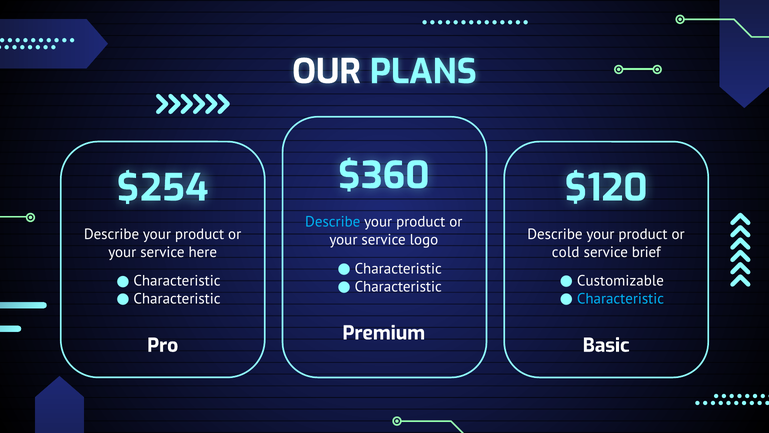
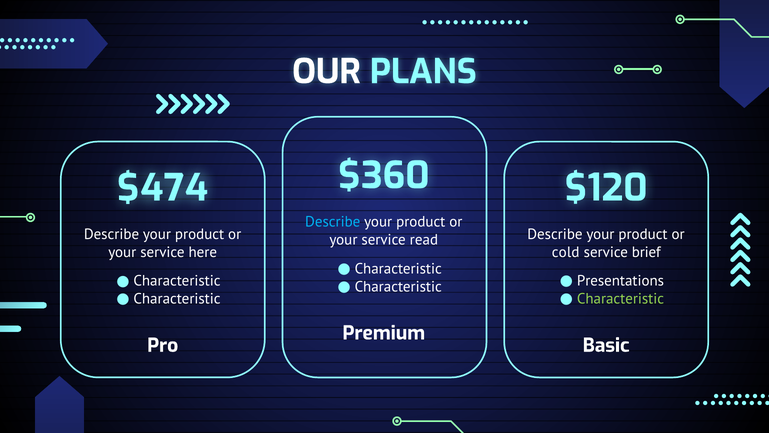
$254: $254 -> $474
logo: logo -> read
Customizable: Customizable -> Presentations
Characteristic at (620, 299) colour: light blue -> light green
